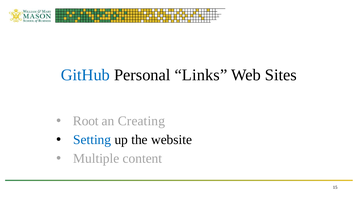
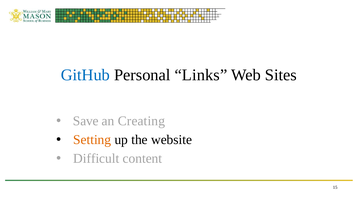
Root: Root -> Save
Setting colour: blue -> orange
Multiple: Multiple -> Difficult
